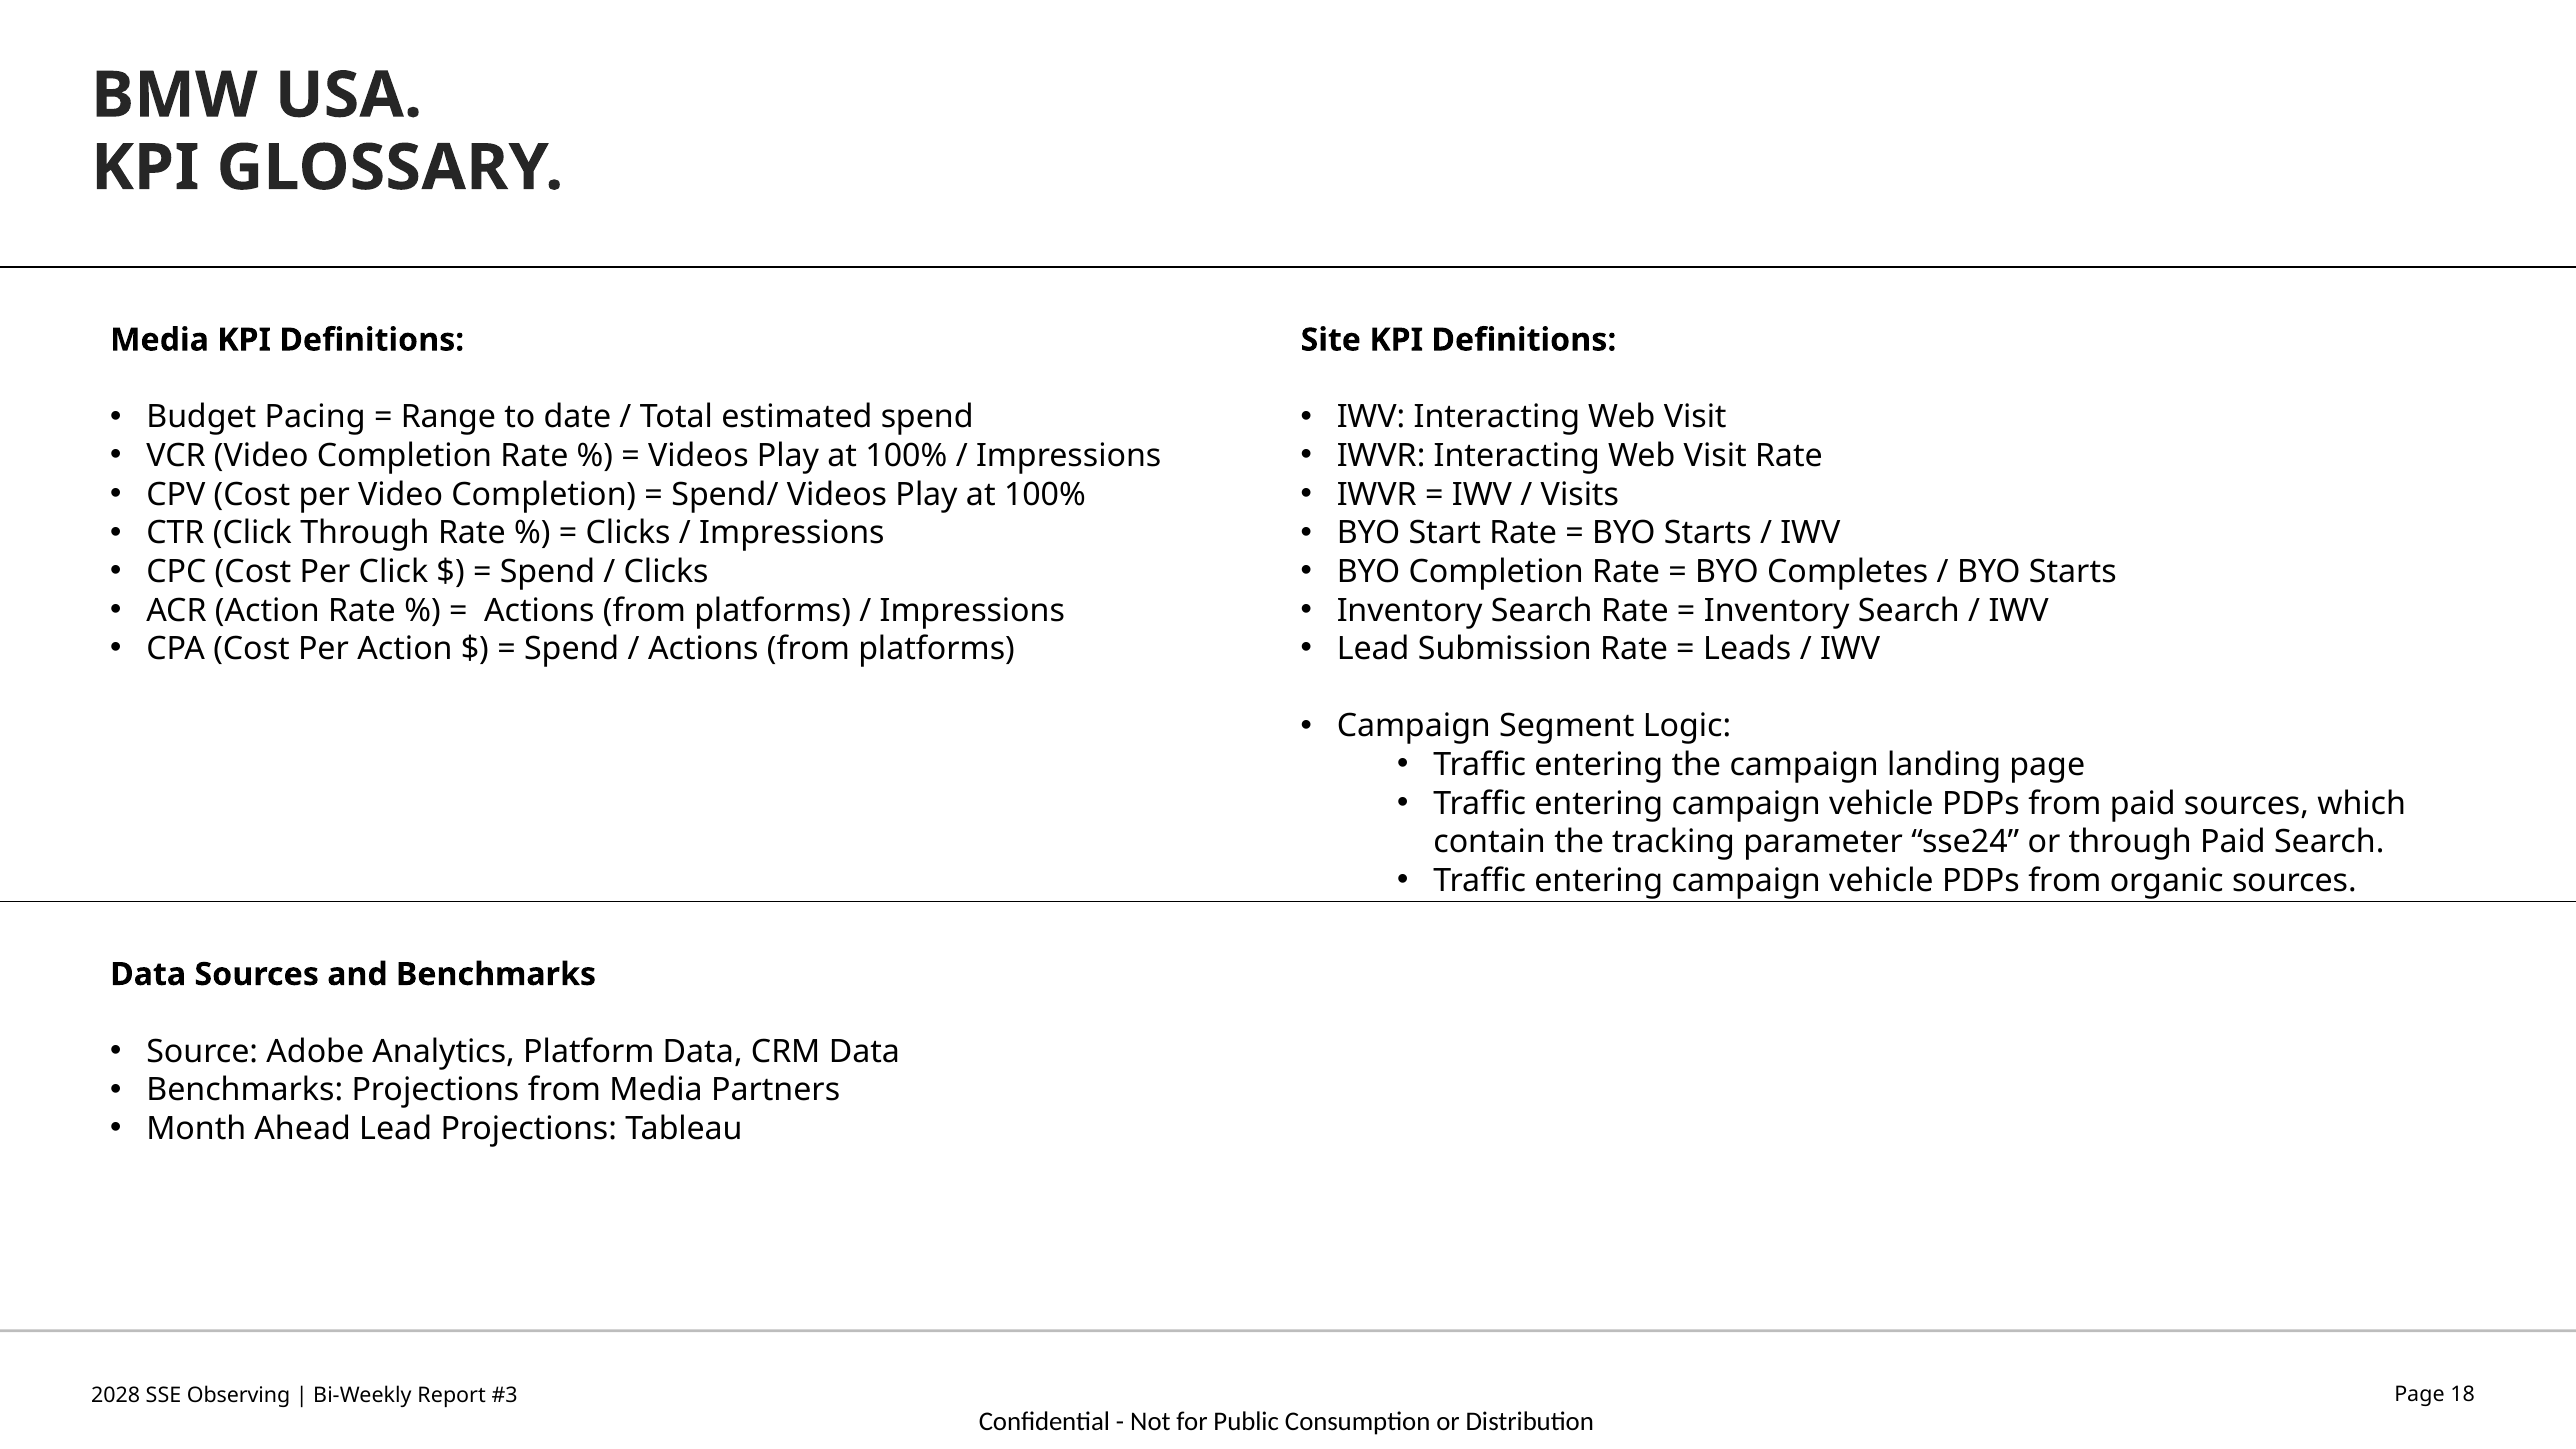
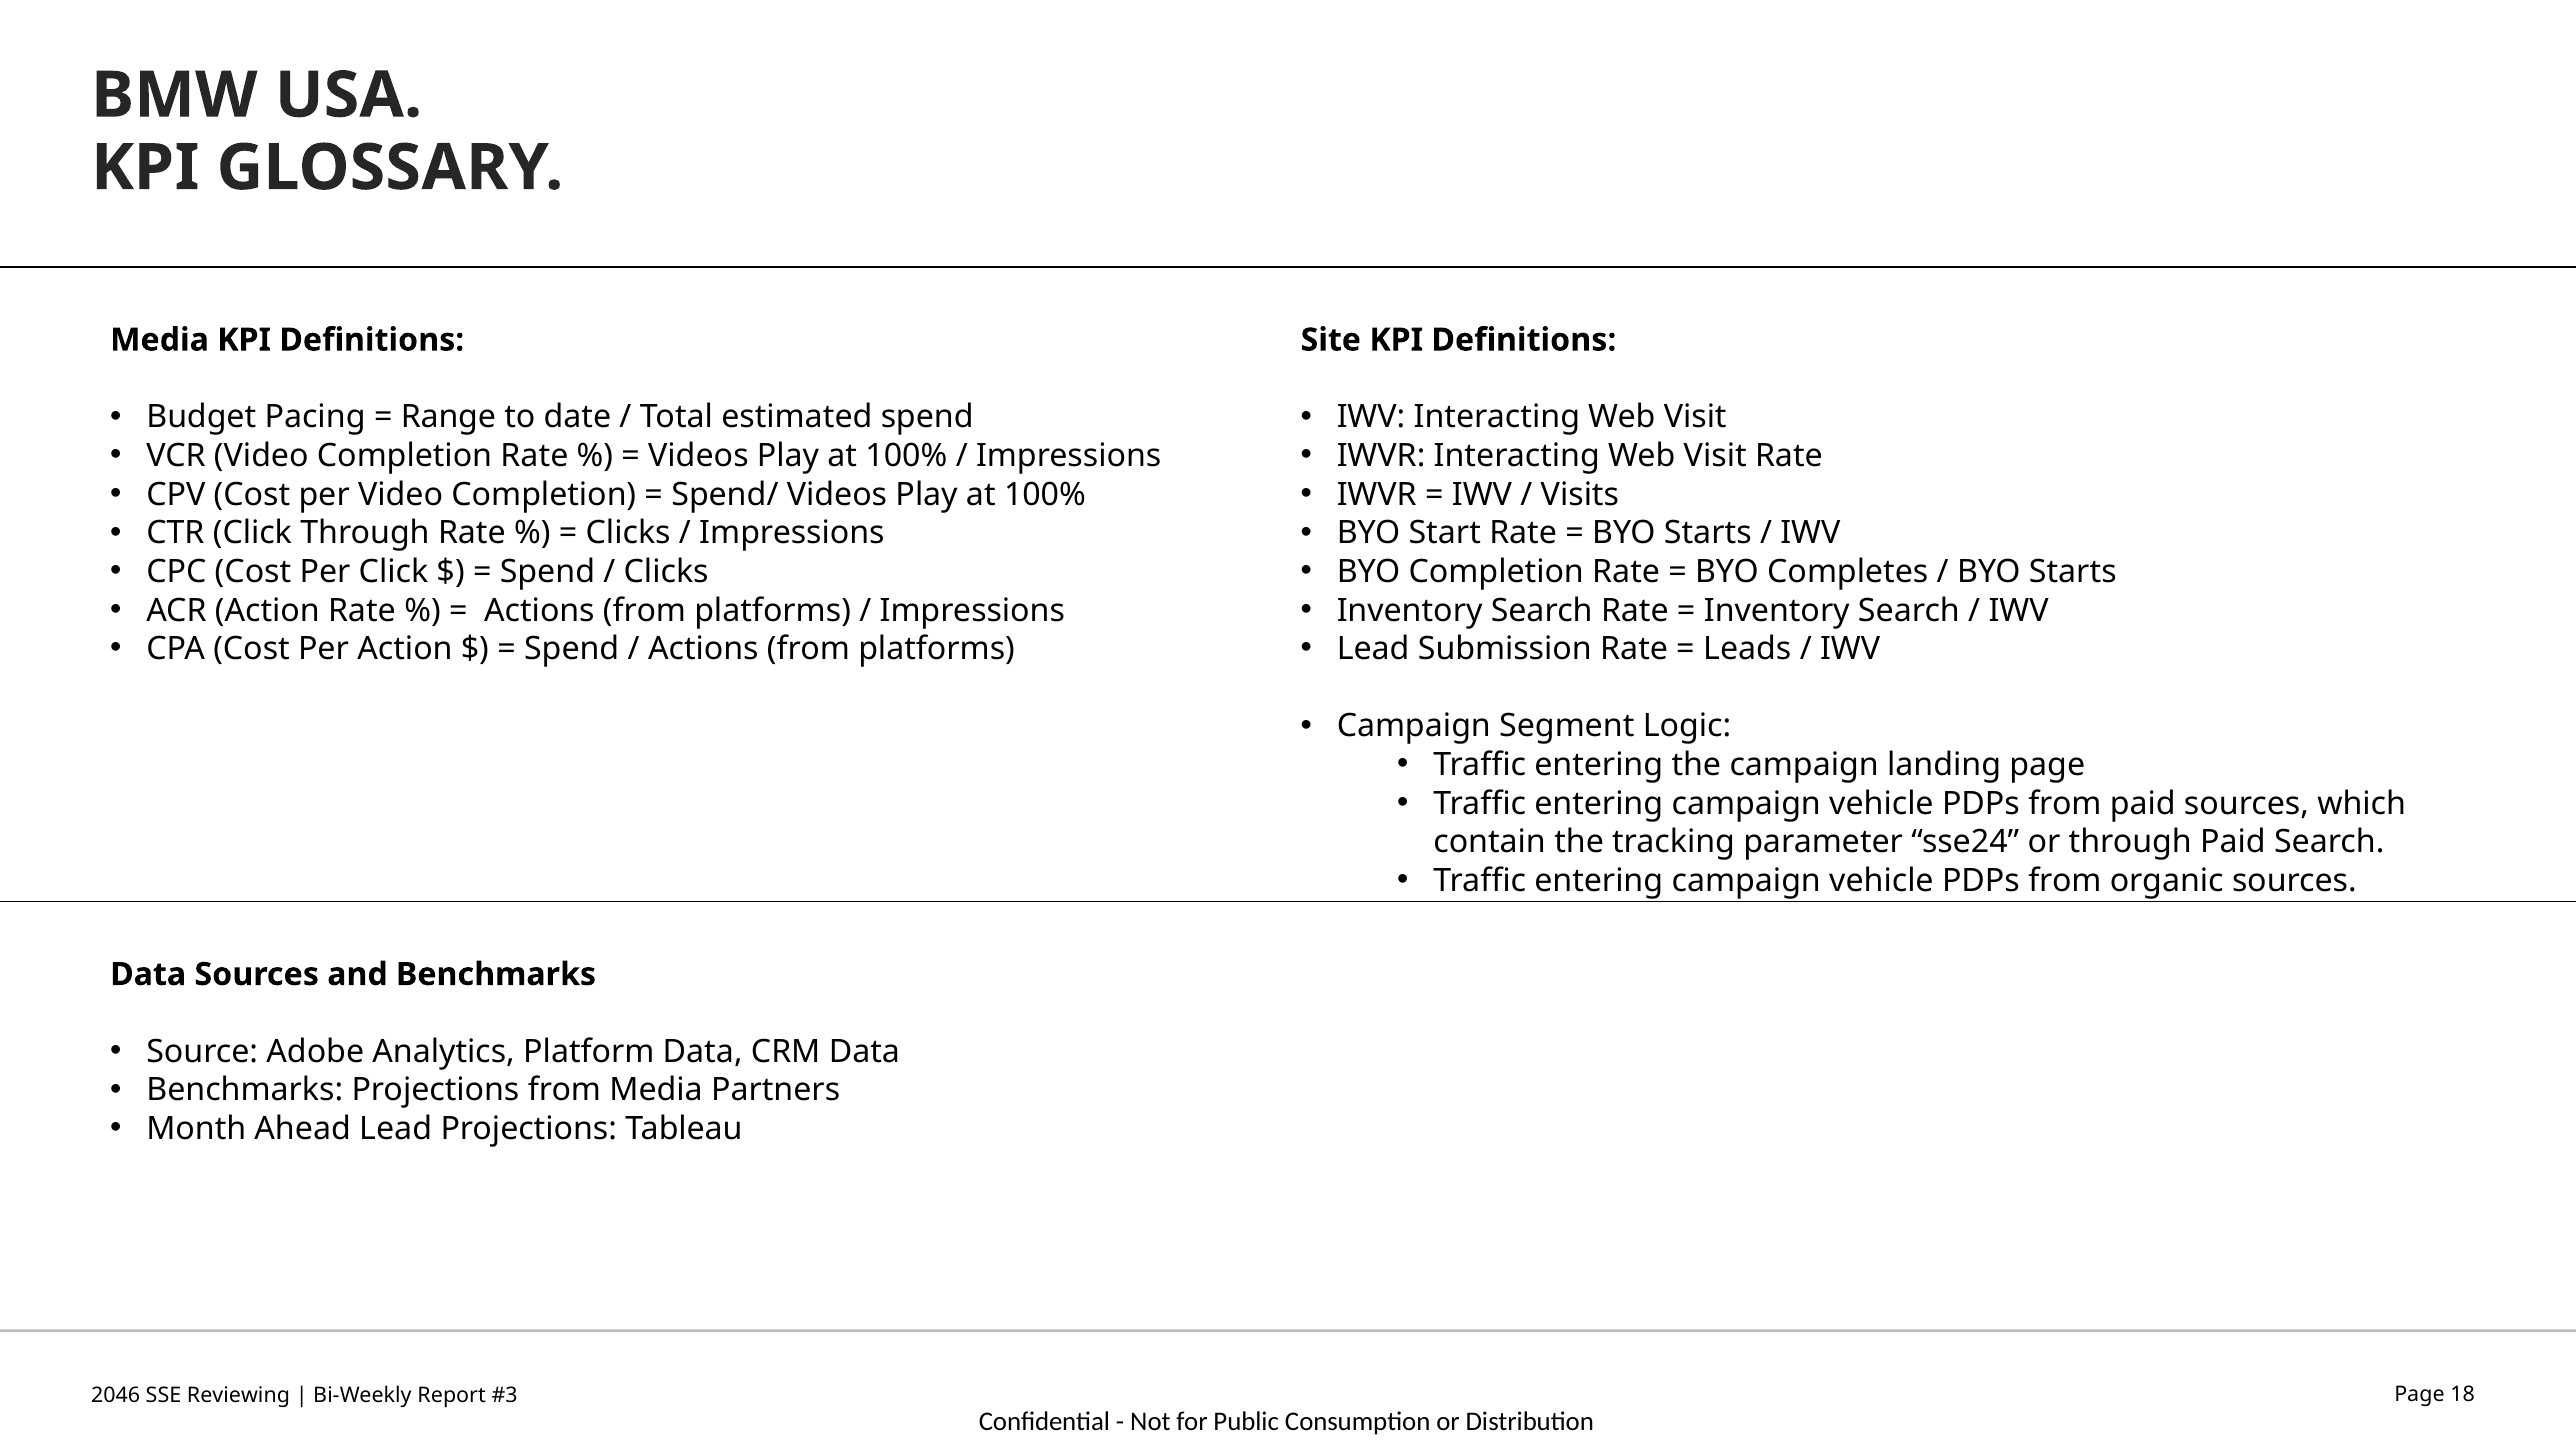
2028: 2028 -> 2046
Observing: Observing -> Reviewing
